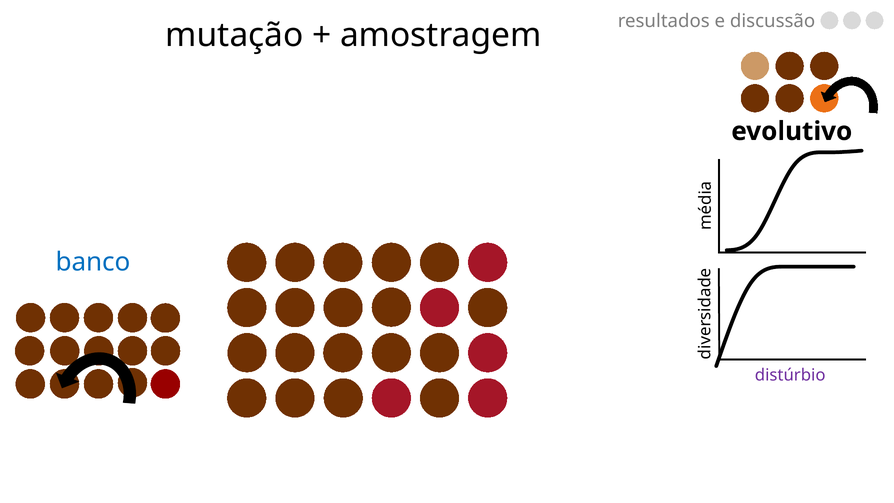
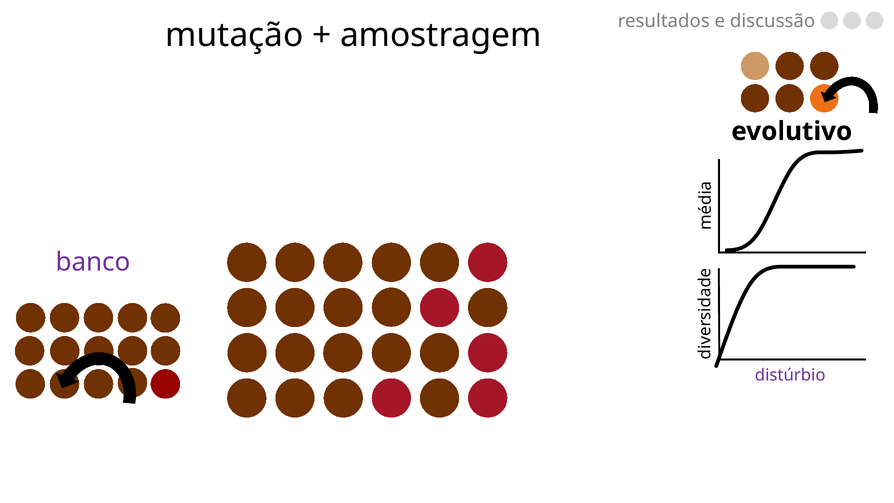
banco colour: blue -> purple
